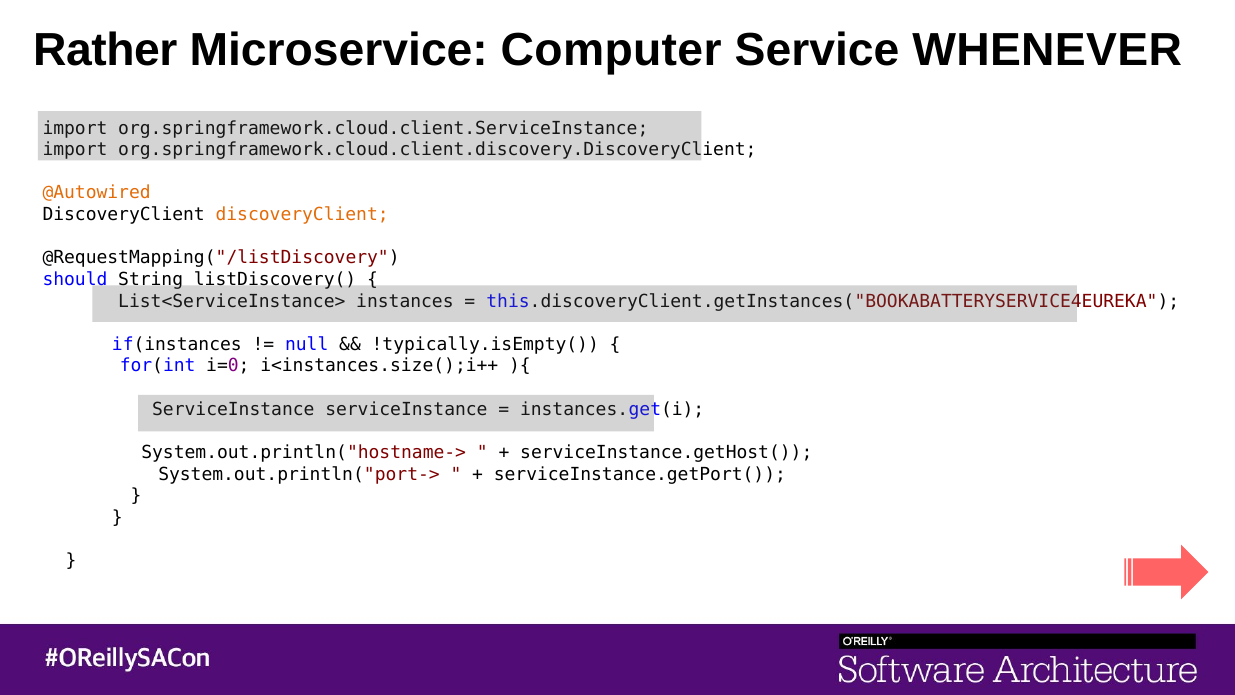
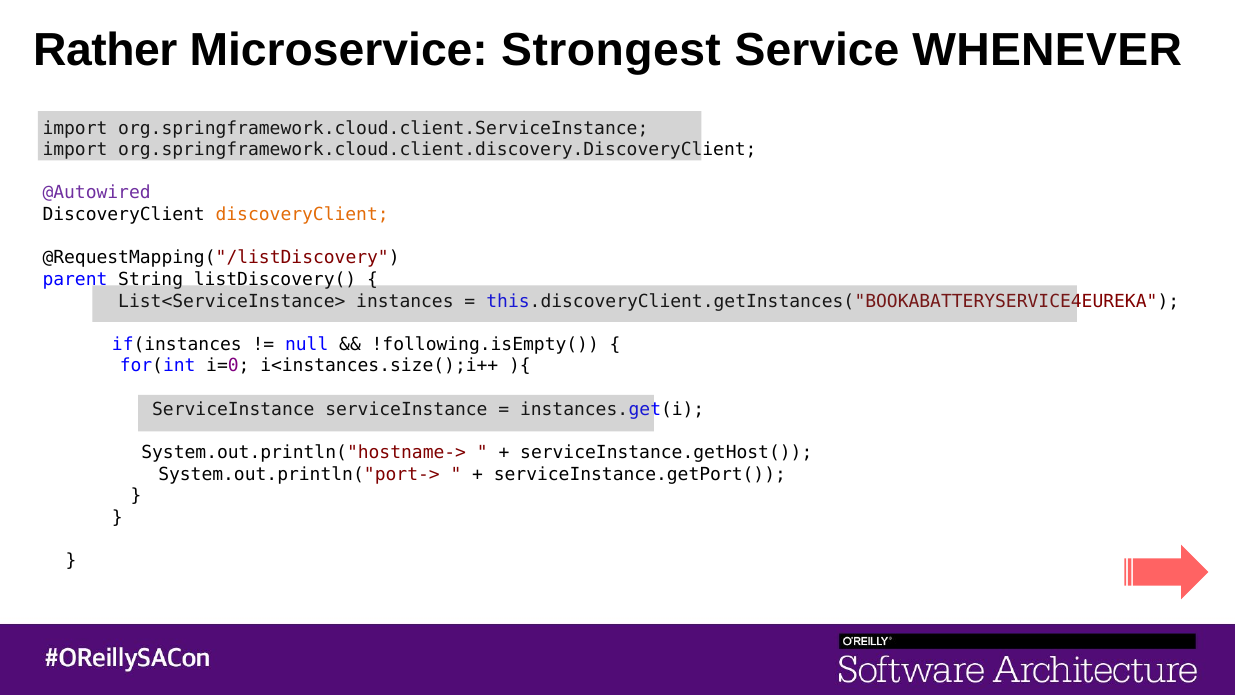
Computer: Computer -> Strongest
@Autowired colour: orange -> purple
should: should -> parent
!typically.isEmpty(: !typically.isEmpty( -> !following.isEmpty(
